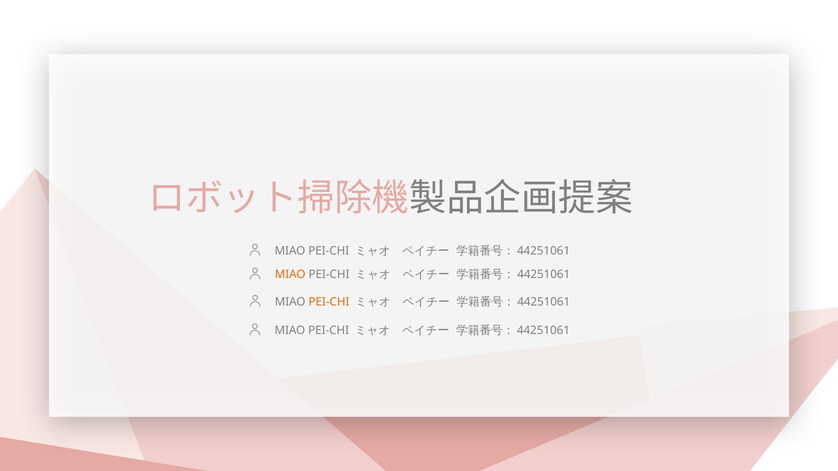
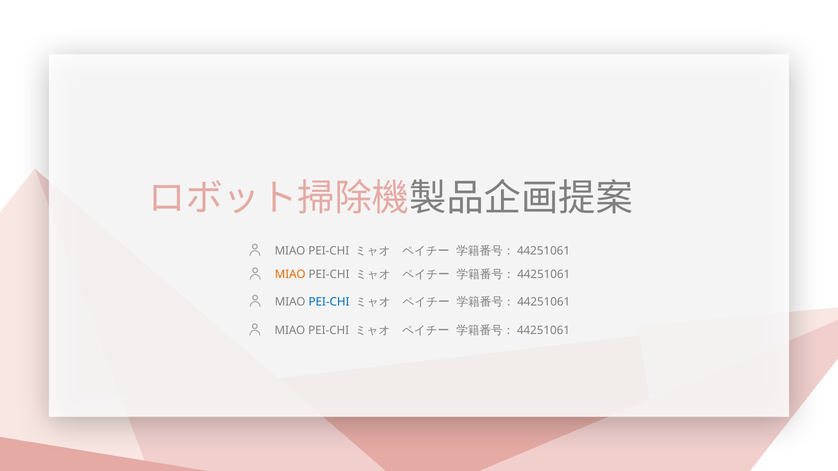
PEI-CHI at (329, 302) colour: orange -> blue
